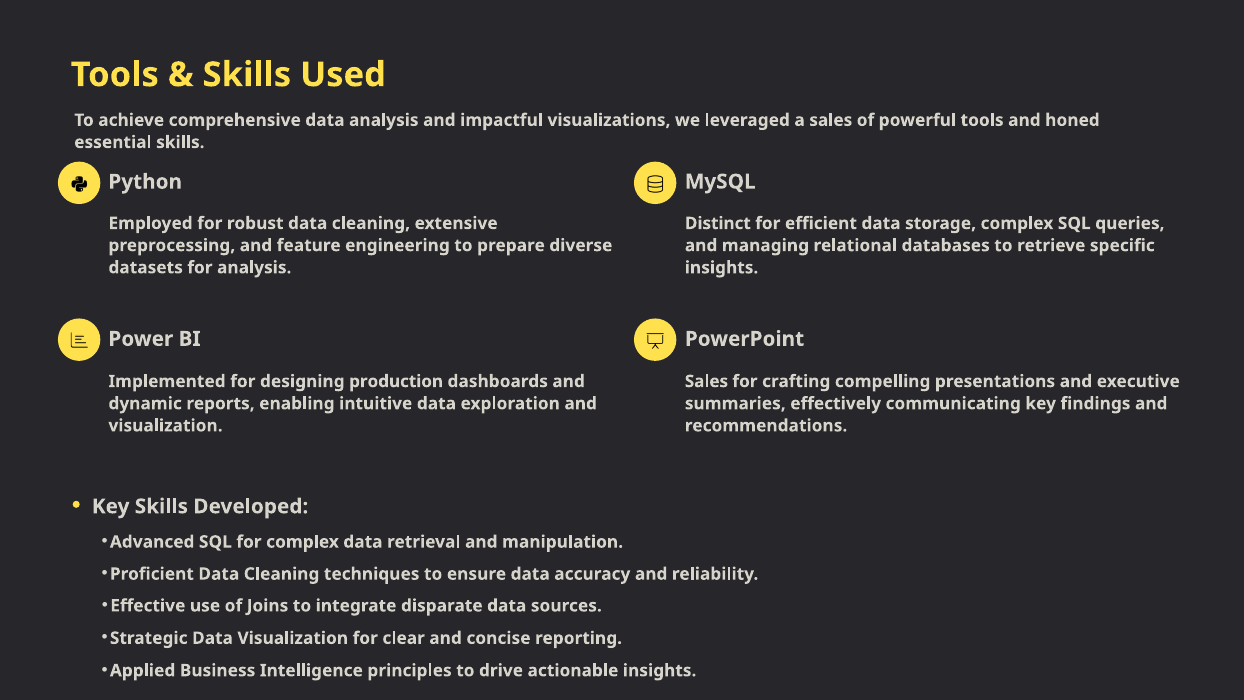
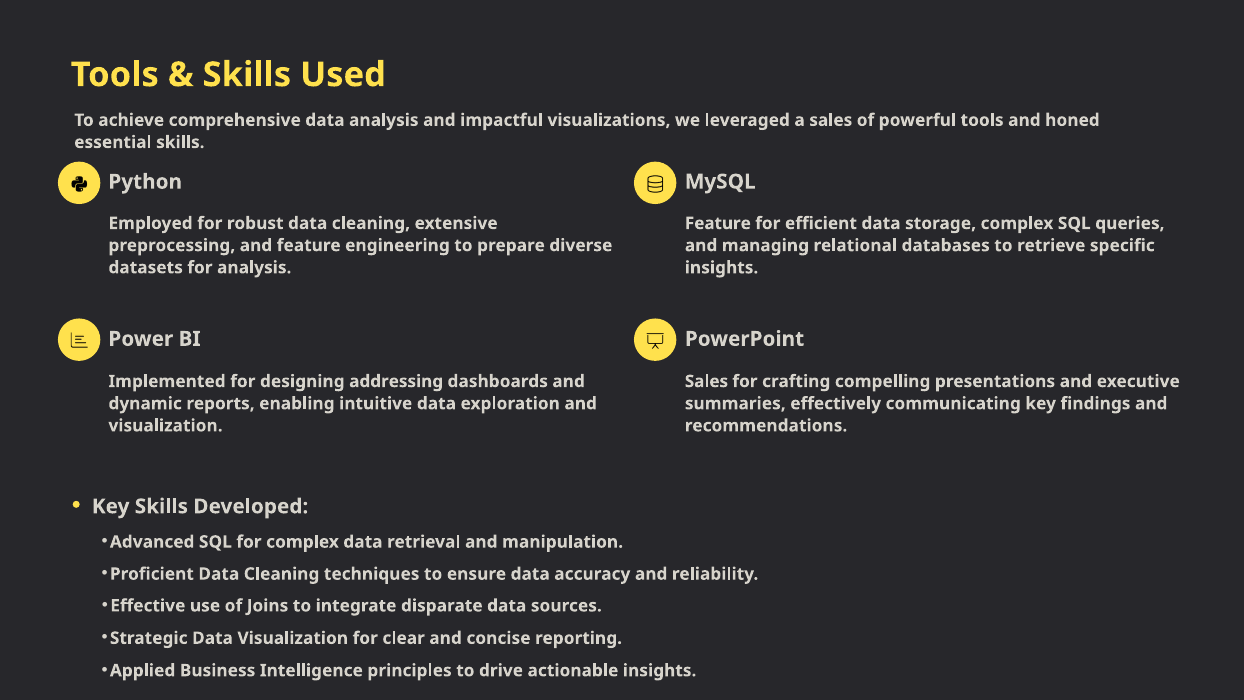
Distinct at (718, 223): Distinct -> Feature
production: production -> addressing
